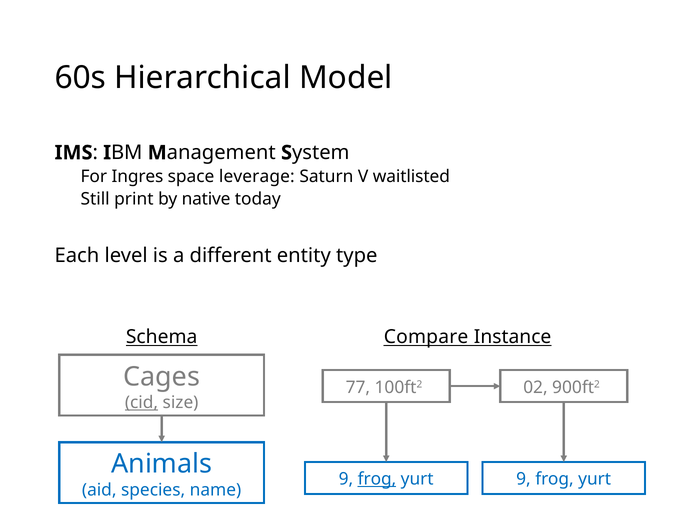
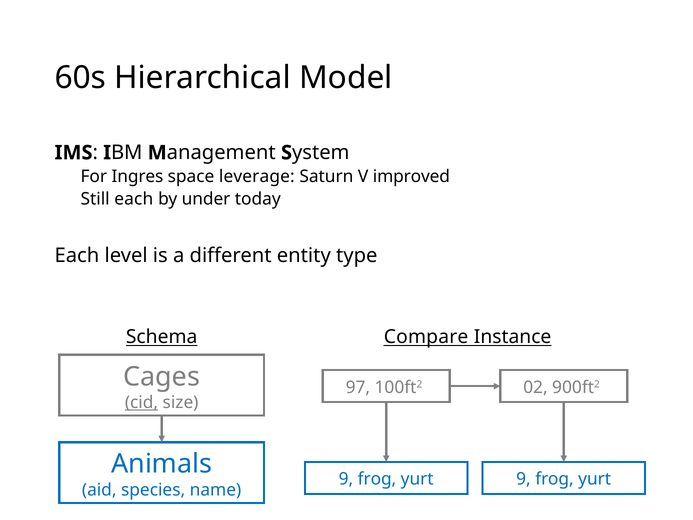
waitlisted: waitlisted -> improved
Still print: print -> each
native: native -> under
77: 77 -> 97
frog at (377, 479) underline: present -> none
